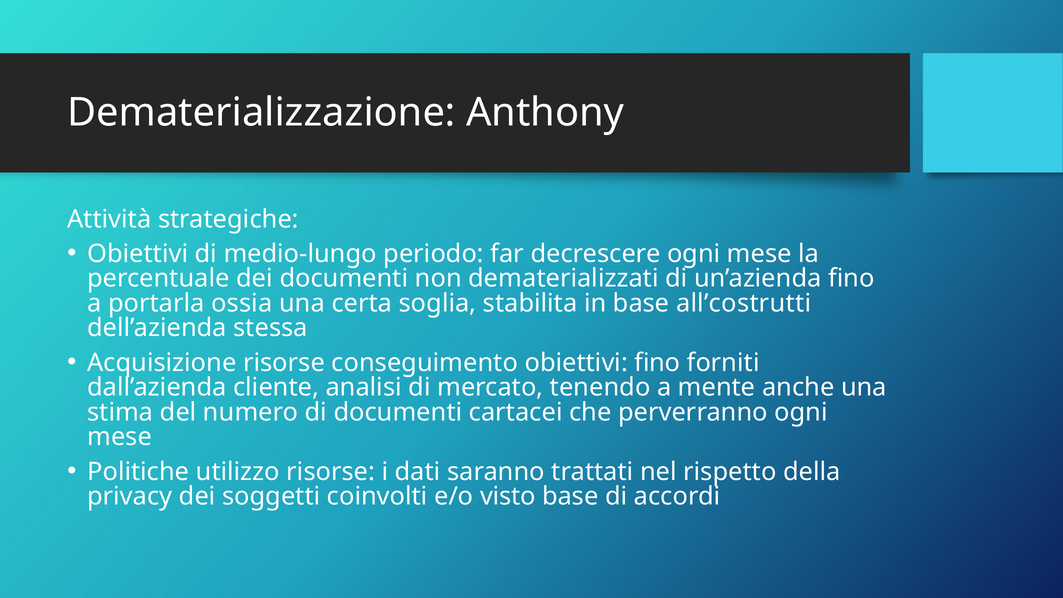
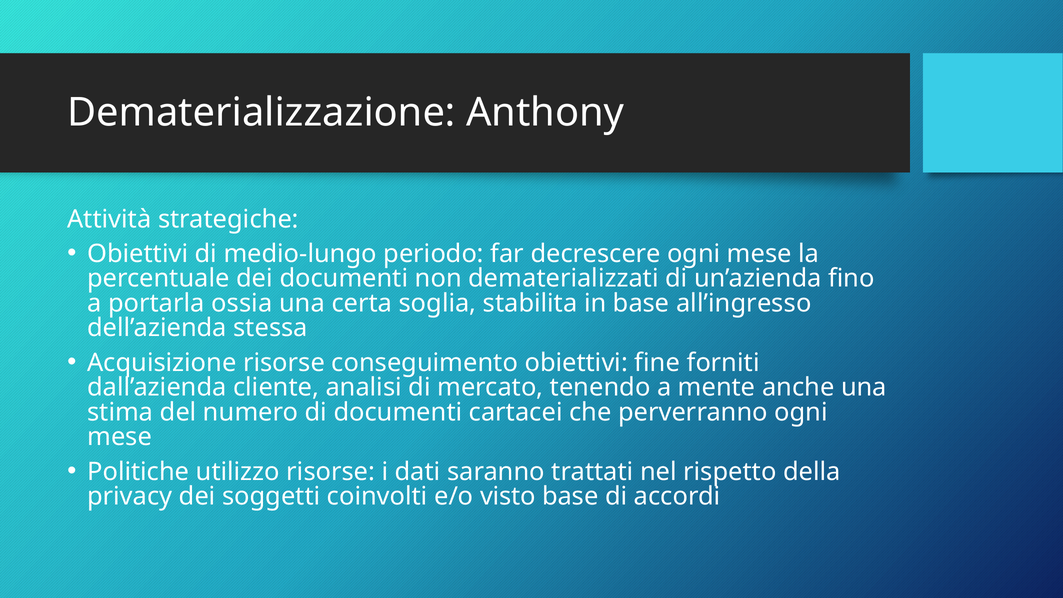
all’costrutti: all’costrutti -> all’ingresso
obiettivi fino: fino -> fine
